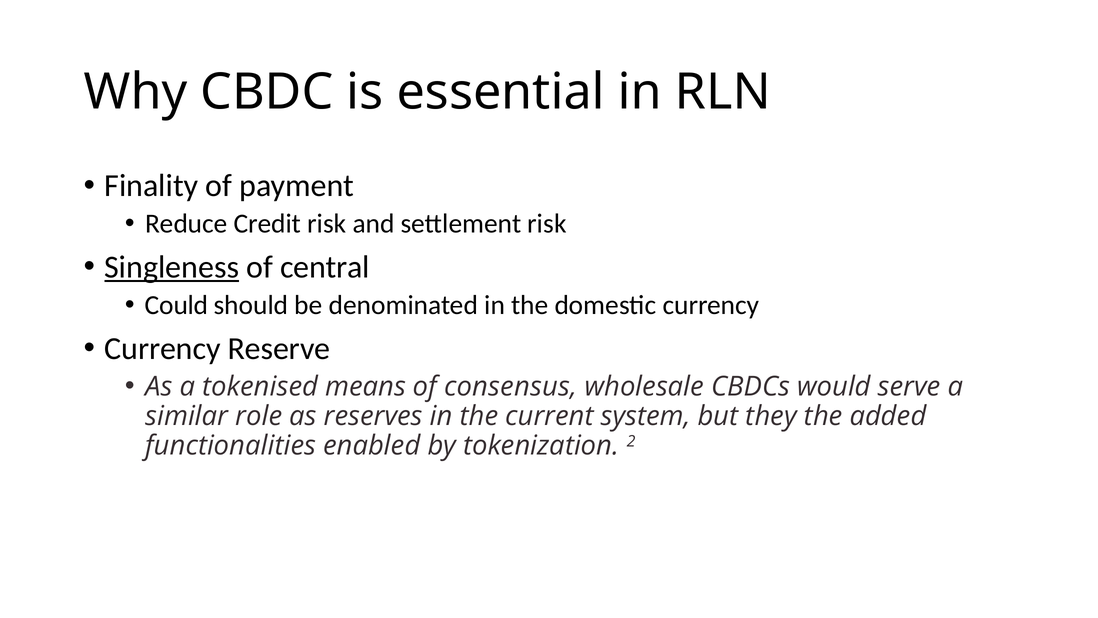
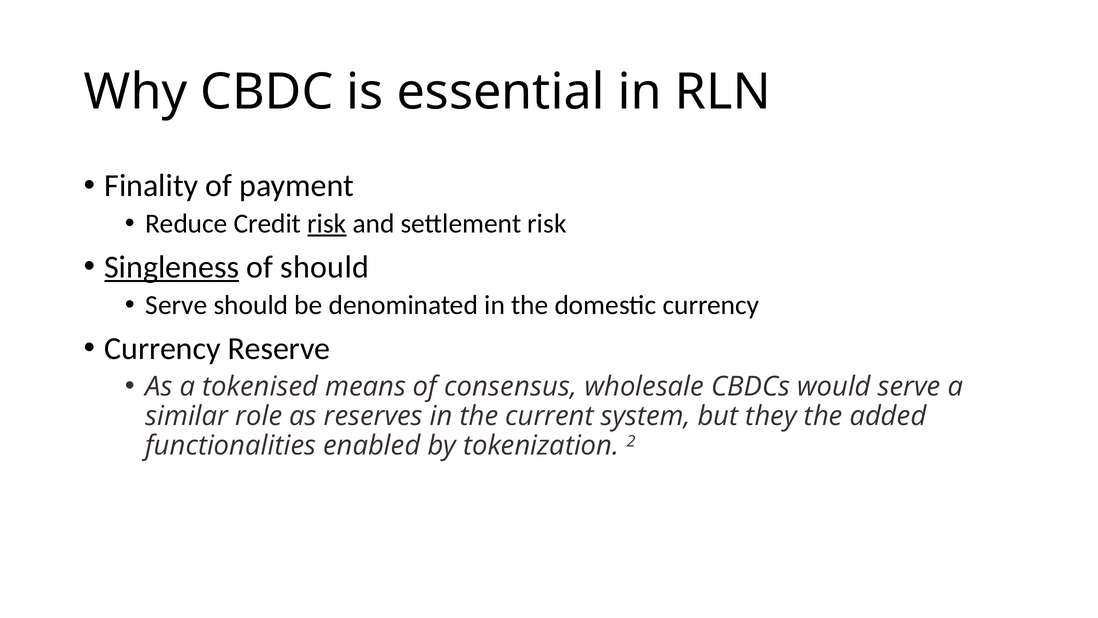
risk at (327, 223) underline: none -> present
of central: central -> should
Could at (177, 305): Could -> Serve
